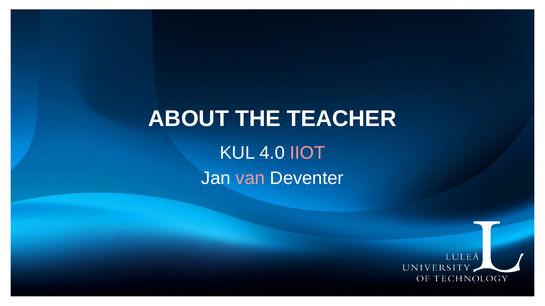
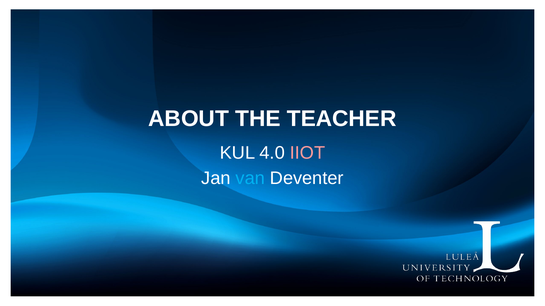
van colour: pink -> light blue
